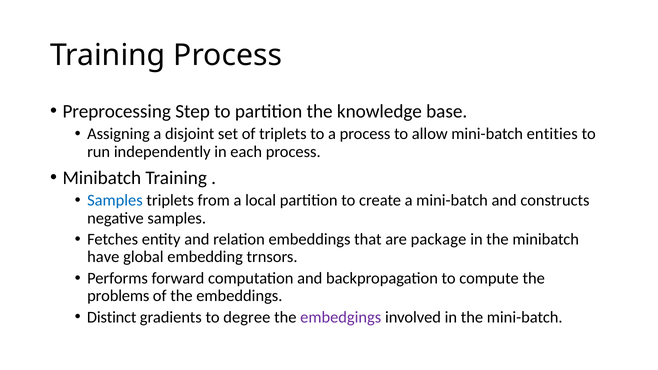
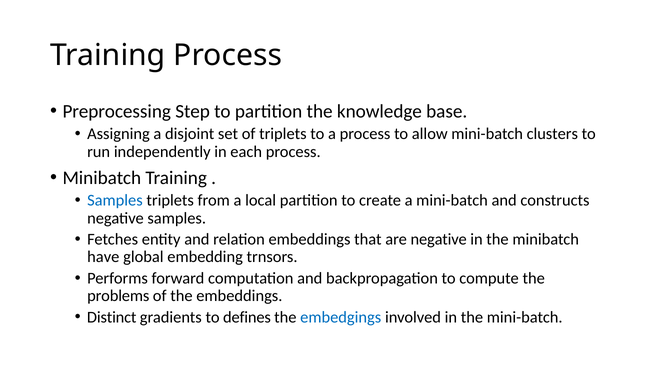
entities: entities -> clusters
are package: package -> negative
degree: degree -> defines
embedgings colour: purple -> blue
